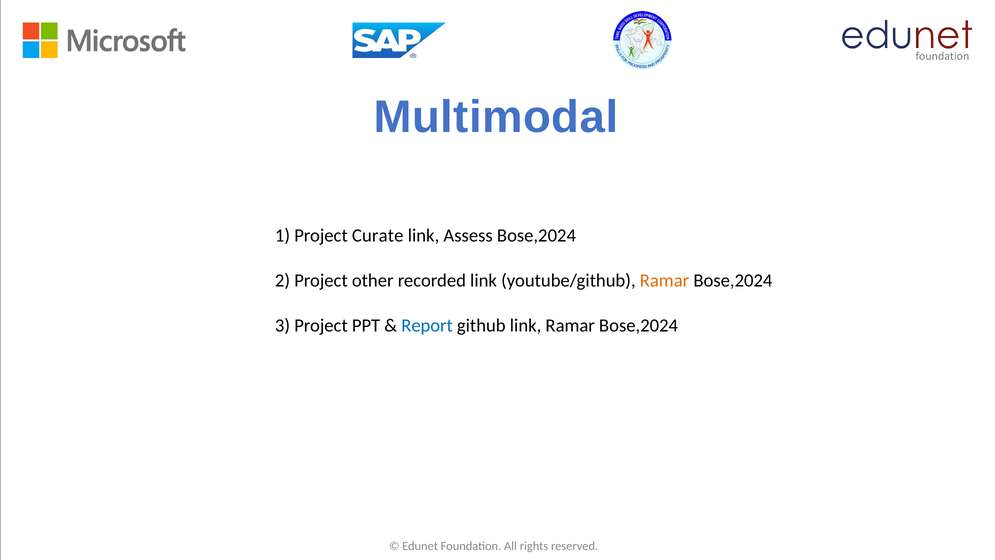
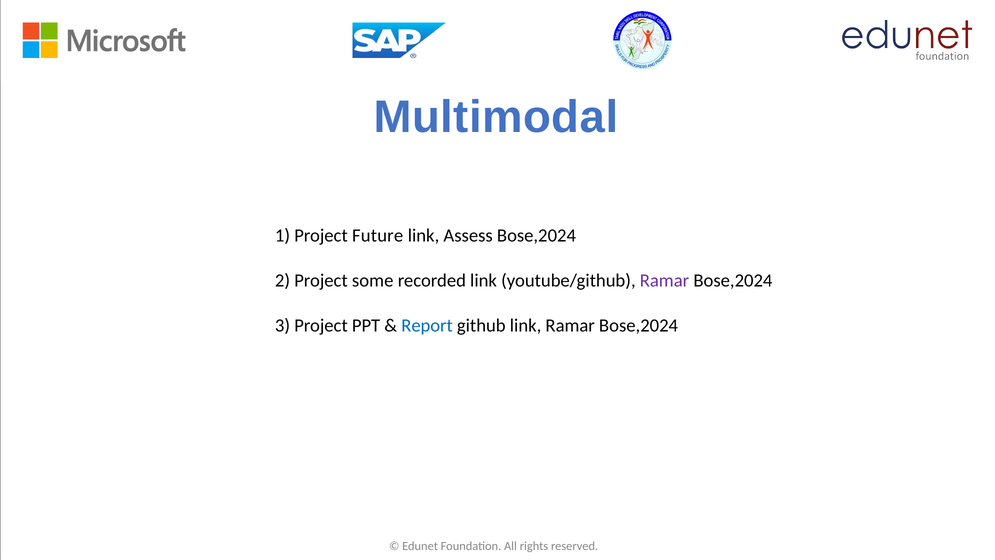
Curate: Curate -> Future
other: other -> some
Ramar at (665, 280) colour: orange -> purple
